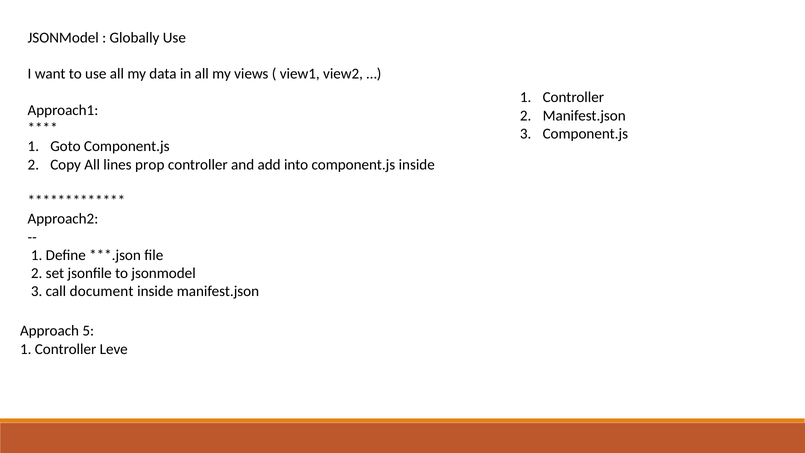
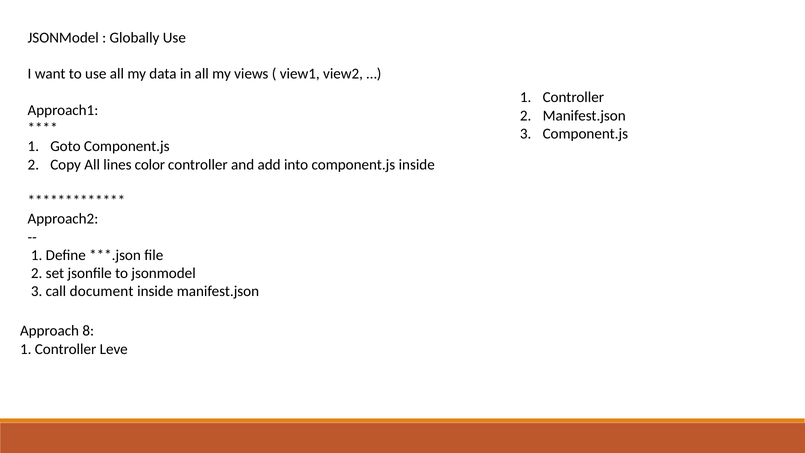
prop: prop -> color
5: 5 -> 8
